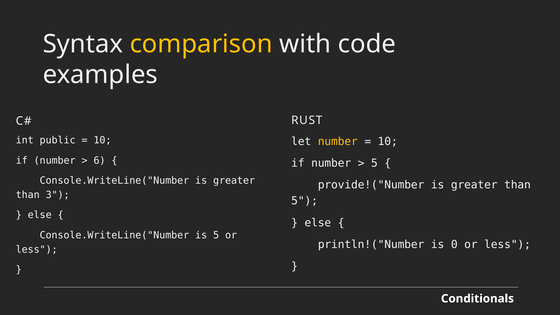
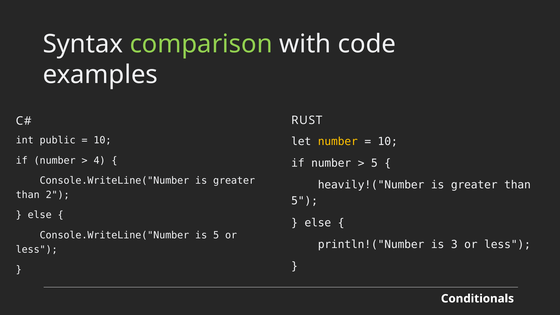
comparison colour: yellow -> light green
6: 6 -> 4
provide!("Number: provide!("Number -> heavily!("Number
3: 3 -> 2
0: 0 -> 3
